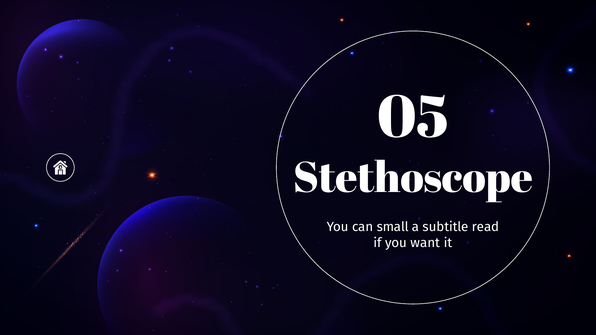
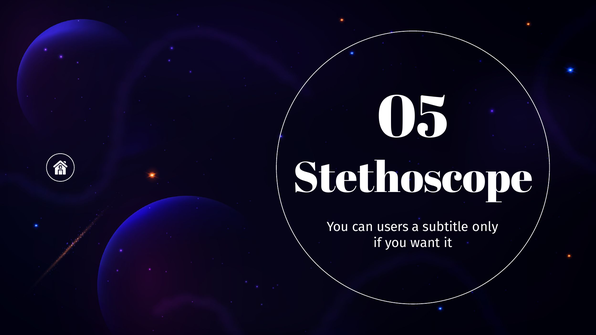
small: small -> users
read: read -> only
